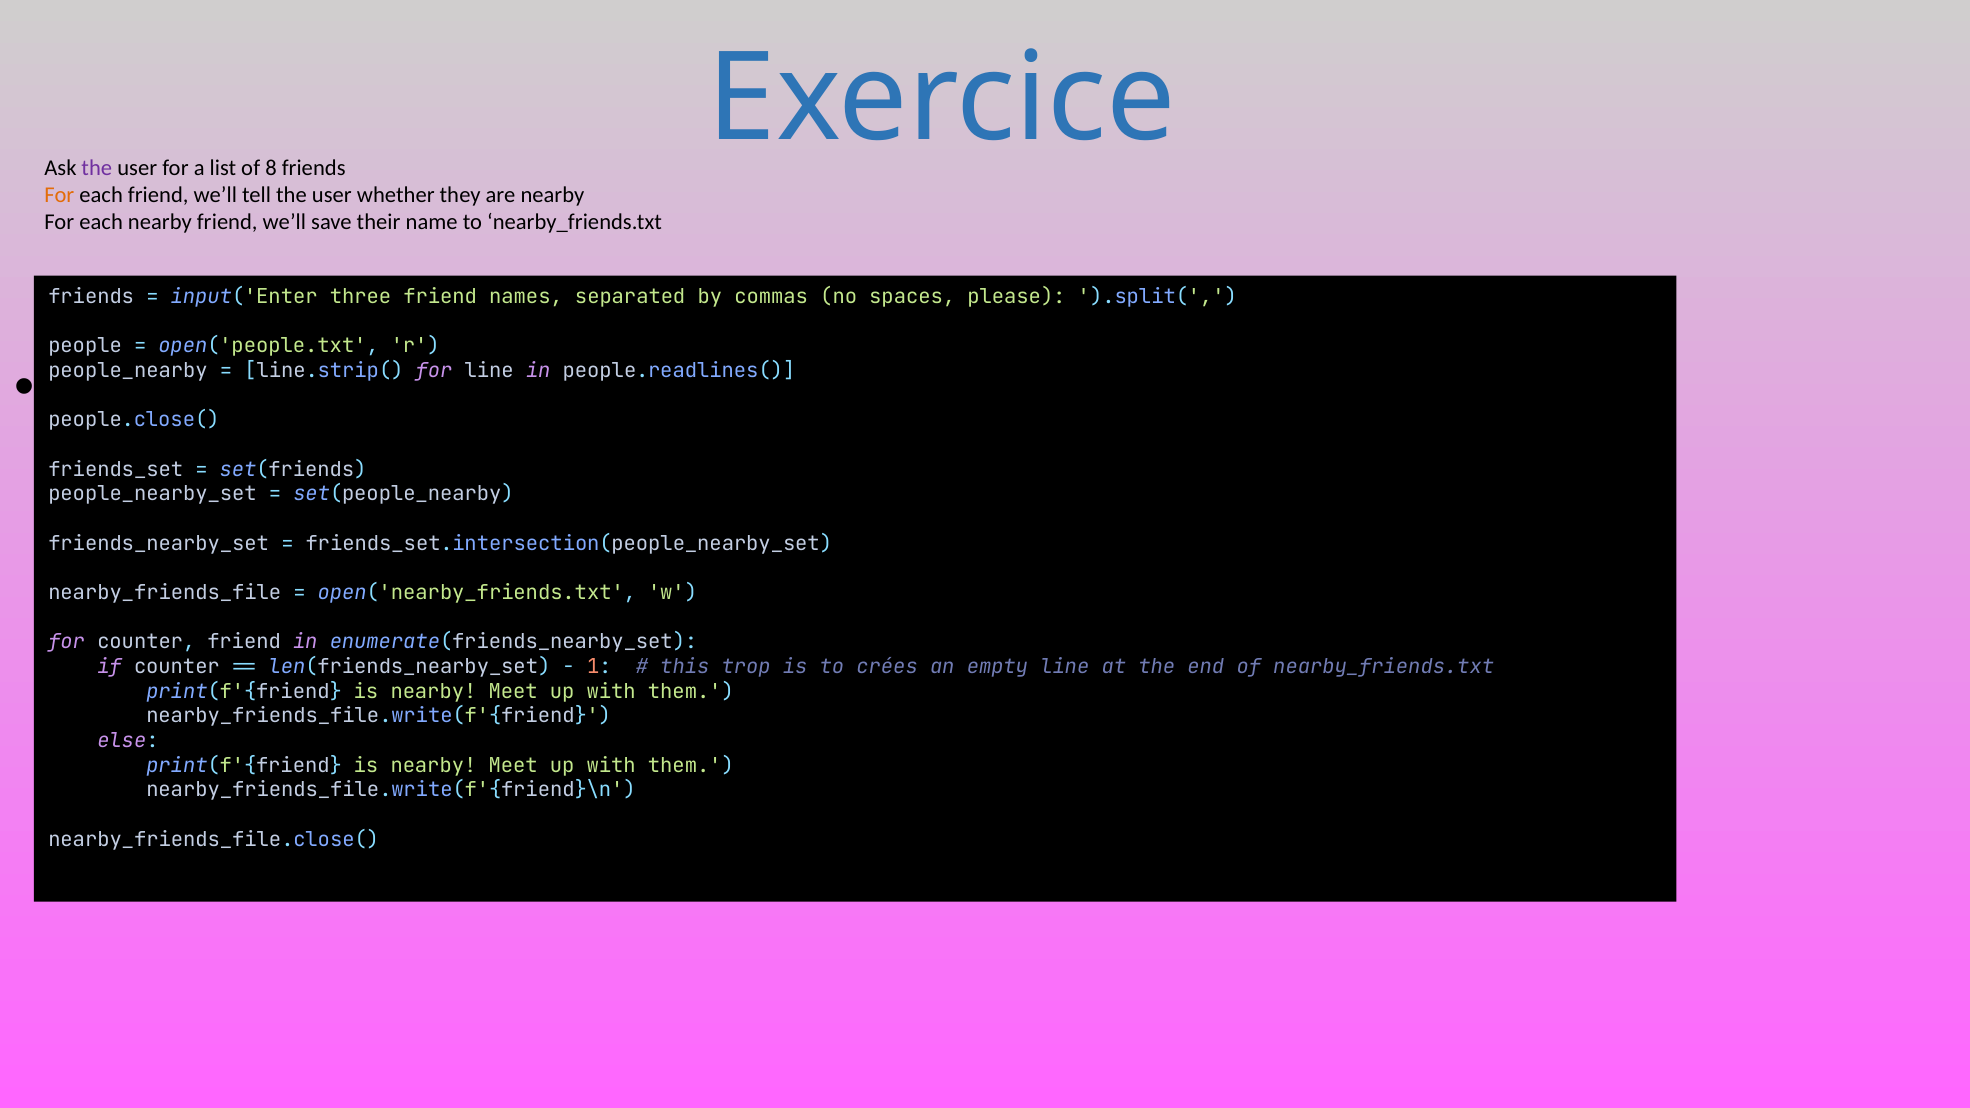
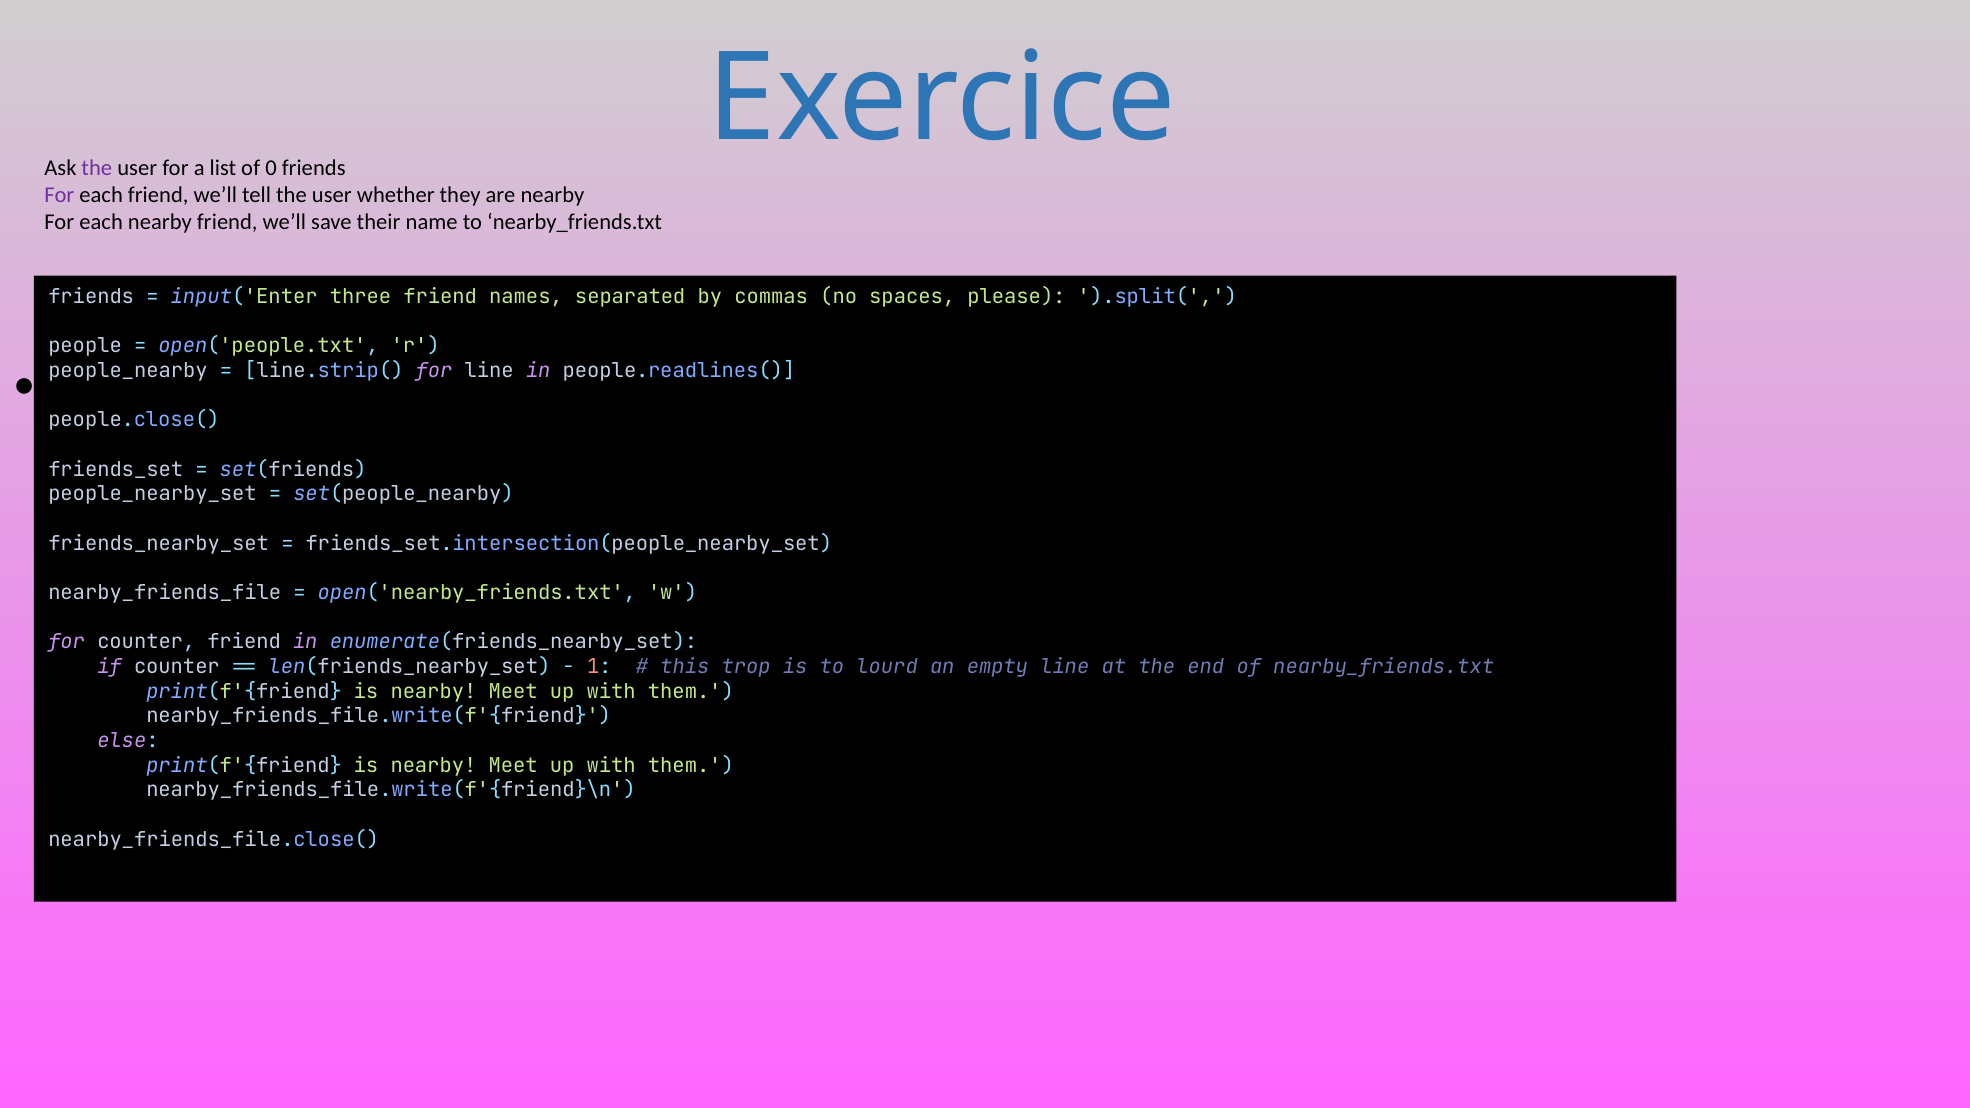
8: 8 -> 0
For at (59, 195) colour: orange -> purple
crées: crées -> lourd
